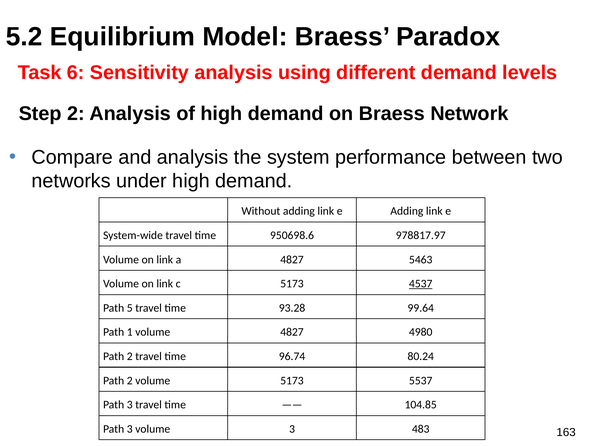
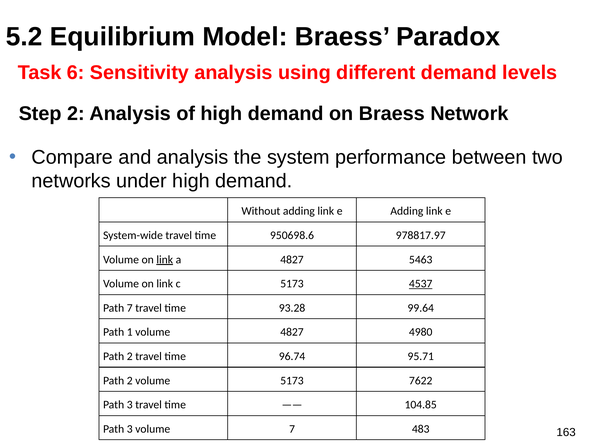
link at (165, 259) underline: none -> present
Path 5: 5 -> 7
80.24: 80.24 -> 95.71
5537: 5537 -> 7622
volume 3: 3 -> 7
